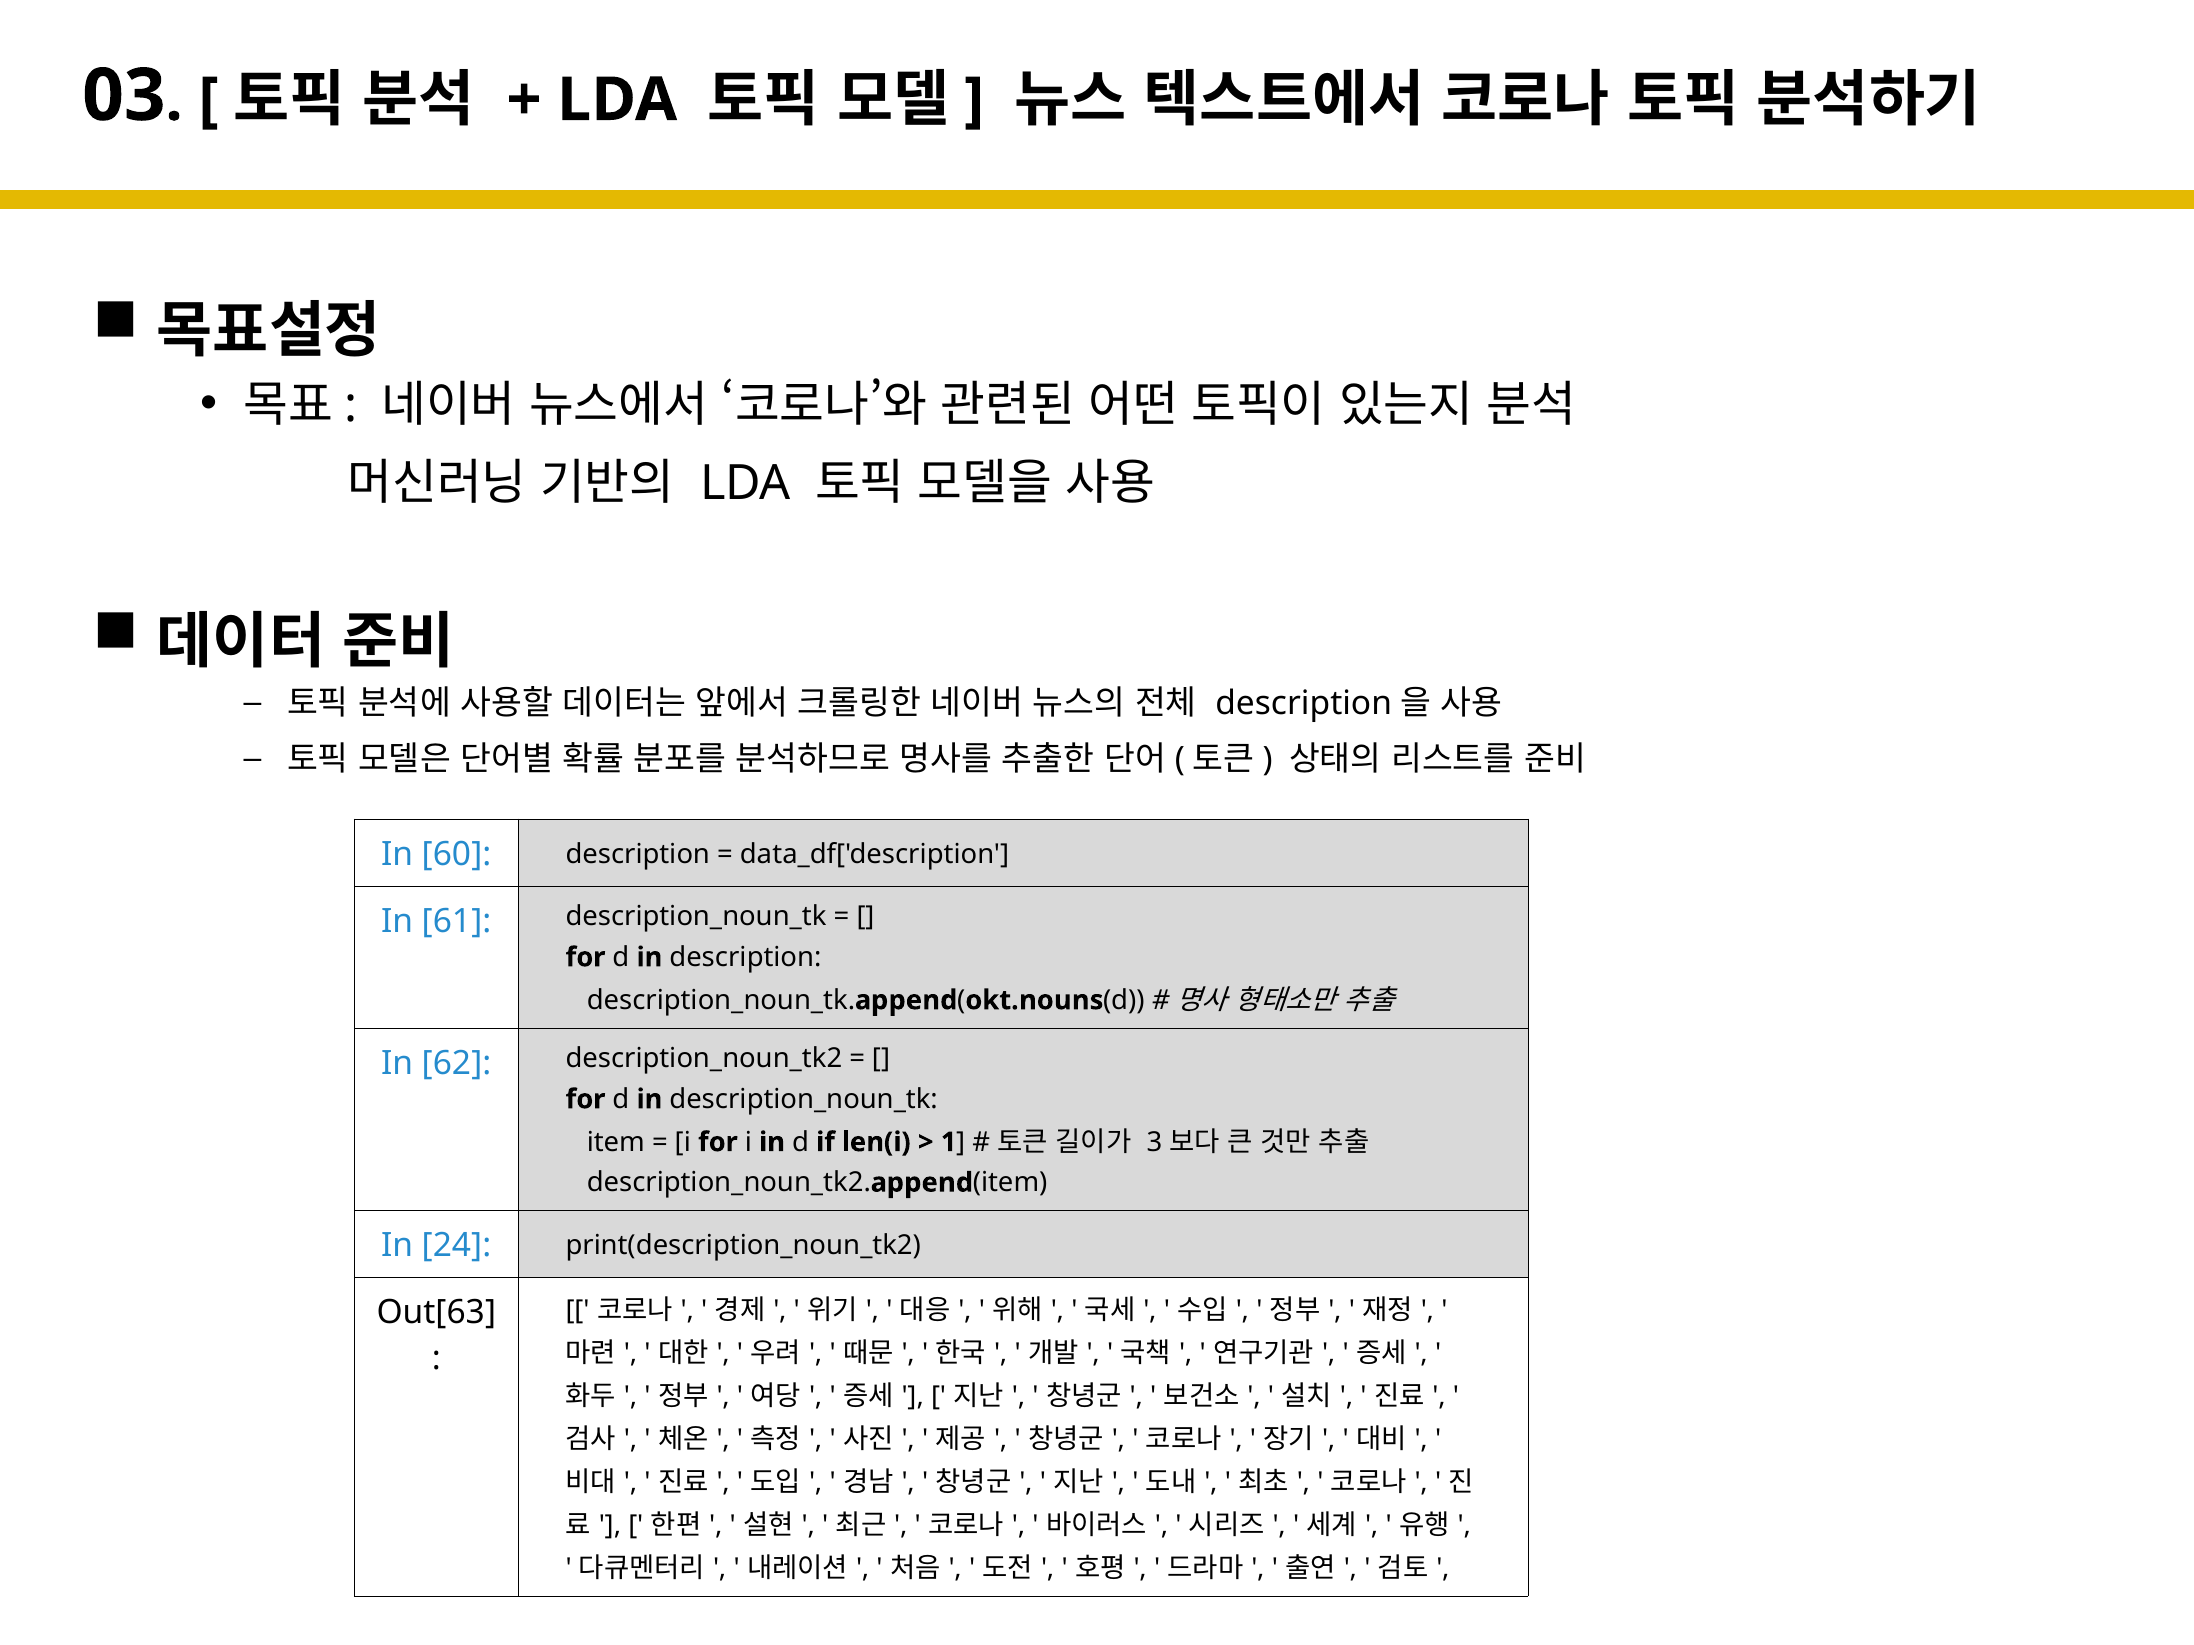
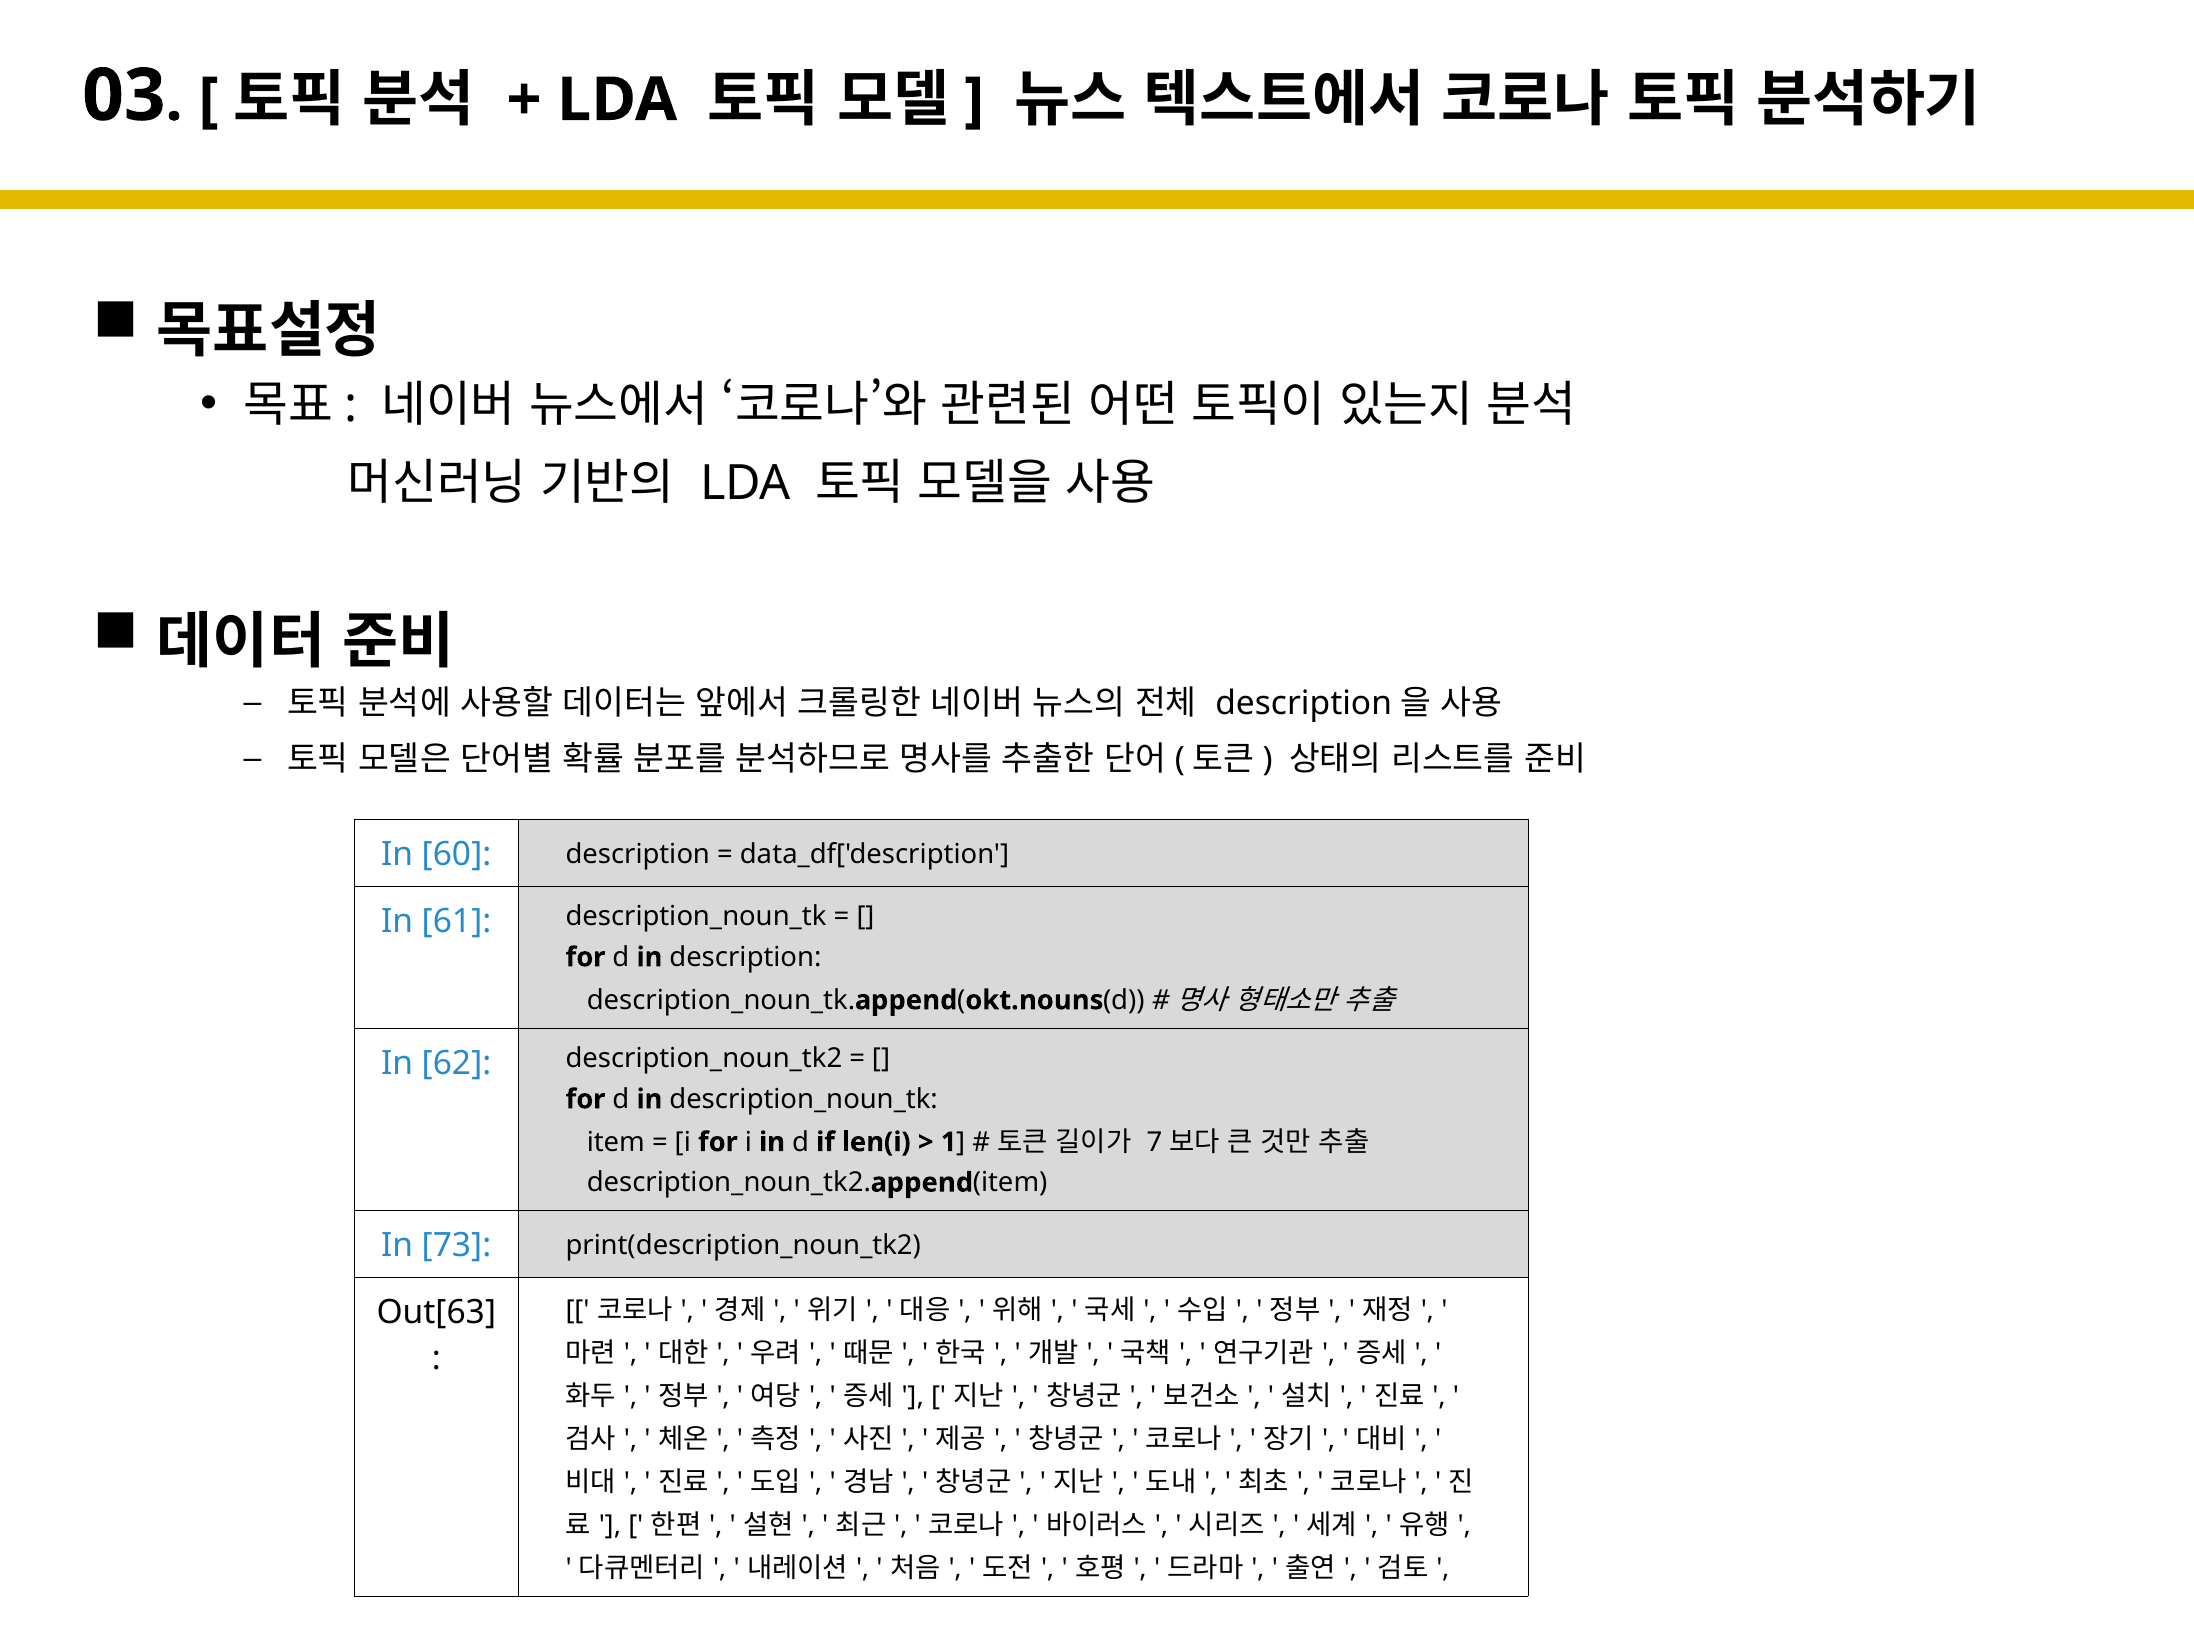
3: 3 -> 7
24: 24 -> 73
